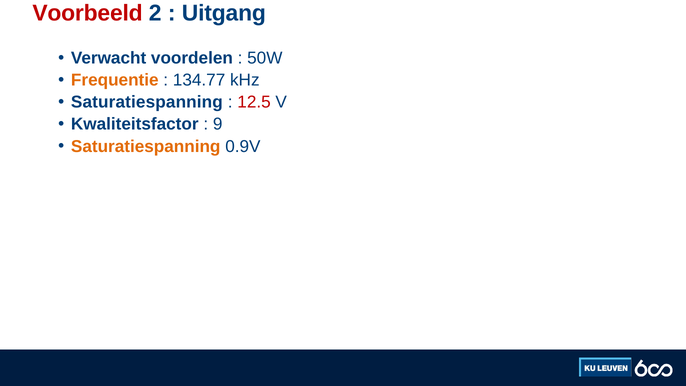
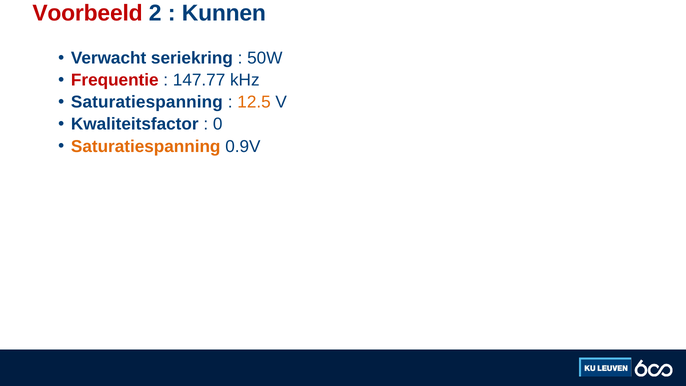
Uitgang: Uitgang -> Kunnen
voordelen: voordelen -> seriekring
Frequentie colour: orange -> red
134.77: 134.77 -> 147.77
12.5 colour: red -> orange
9: 9 -> 0
